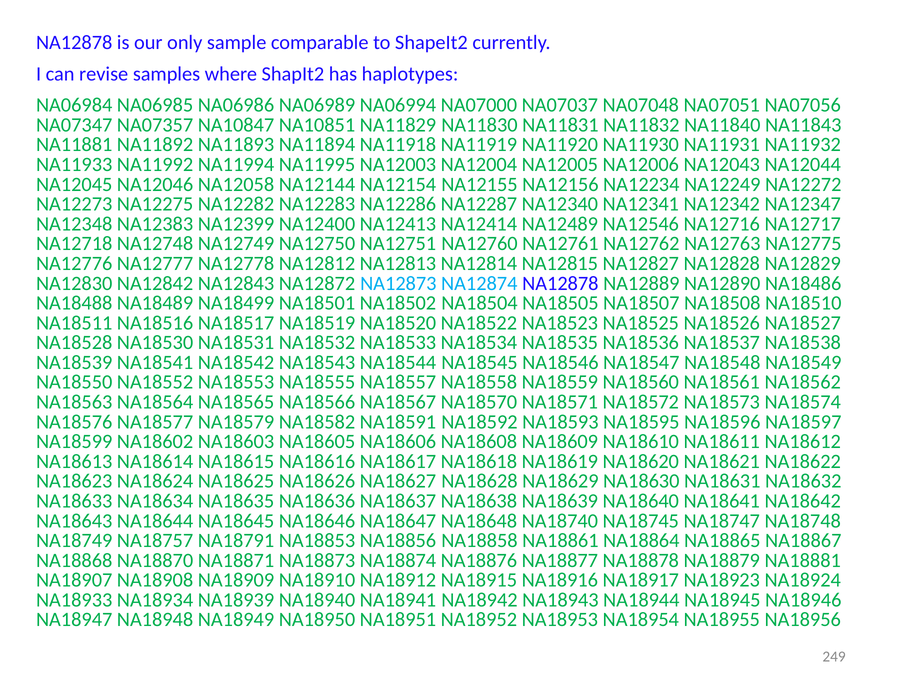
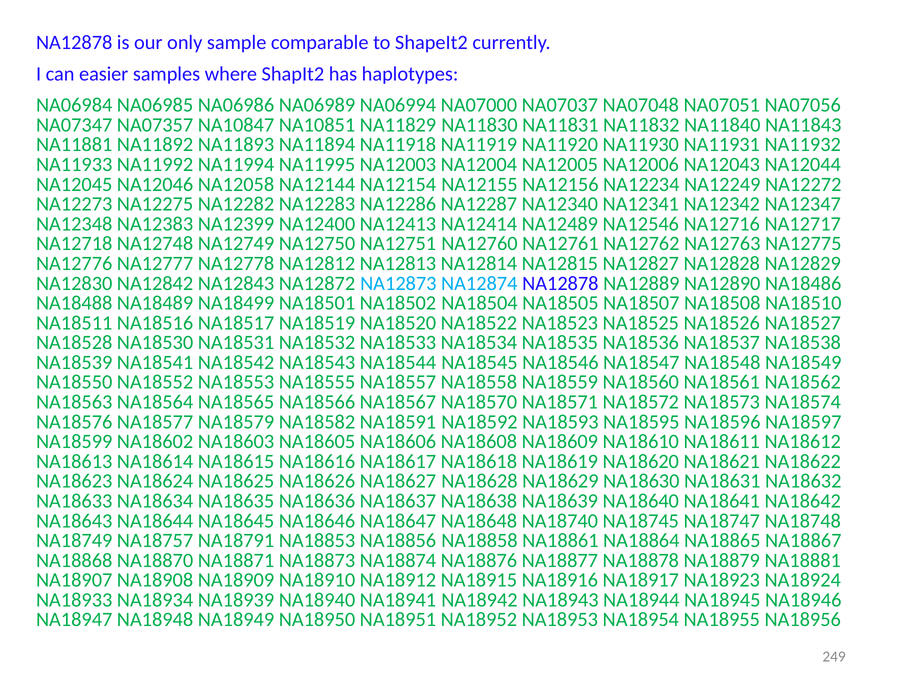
revise: revise -> easier
